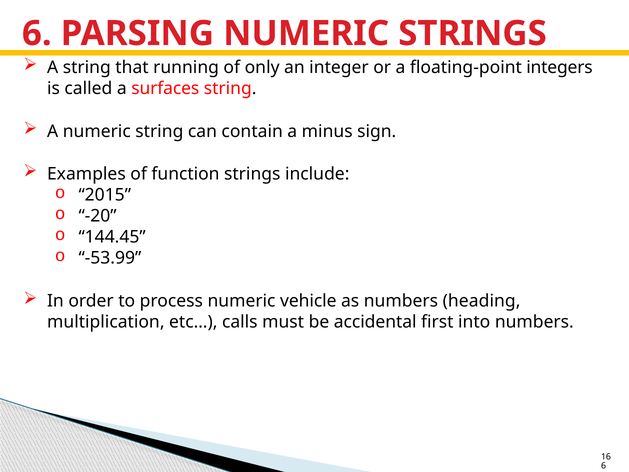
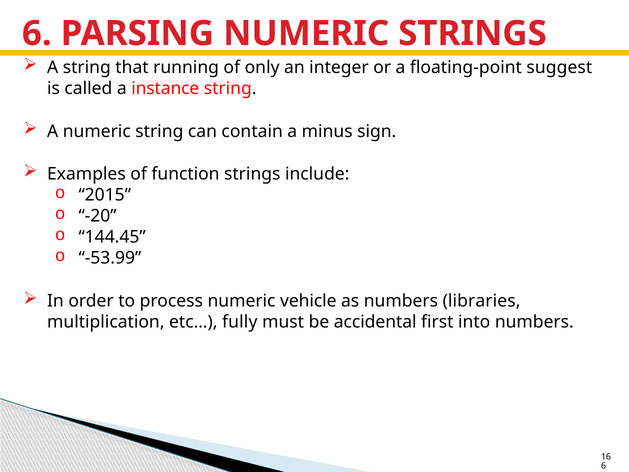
integers: integers -> suggest
surfaces: surfaces -> instance
heading: heading -> libraries
calls: calls -> fully
